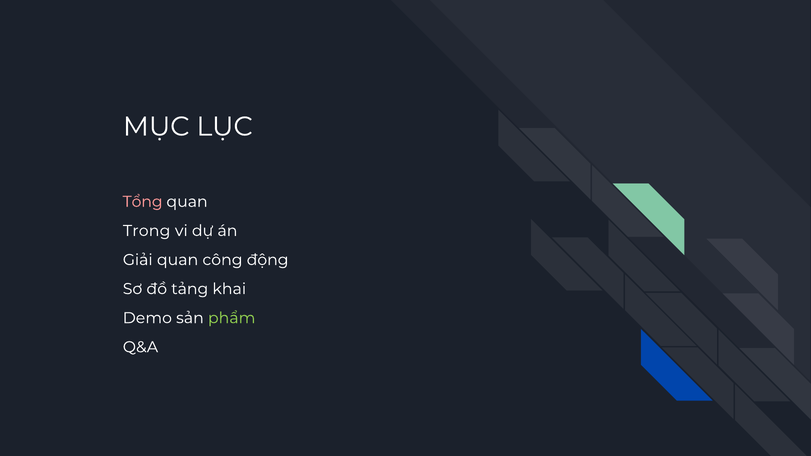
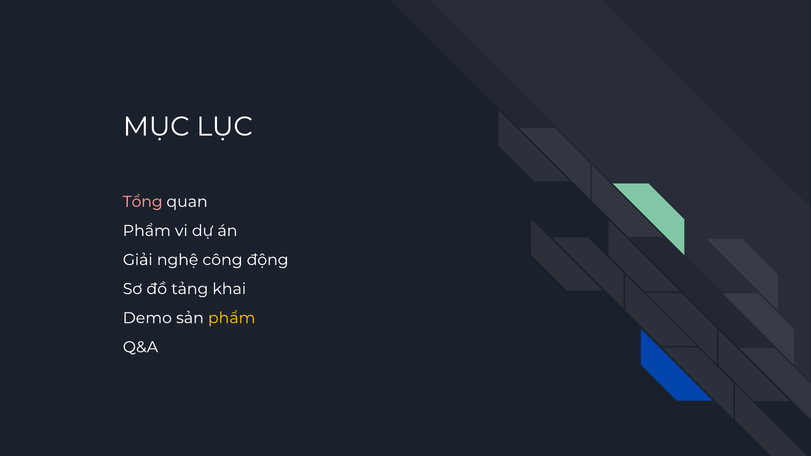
Trong at (147, 231): Trong -> Phẩm
Giải quan: quan -> nghệ
phẩm at (232, 318) colour: light green -> yellow
